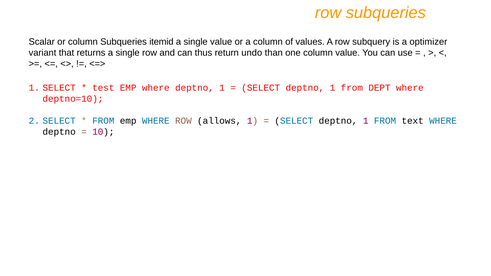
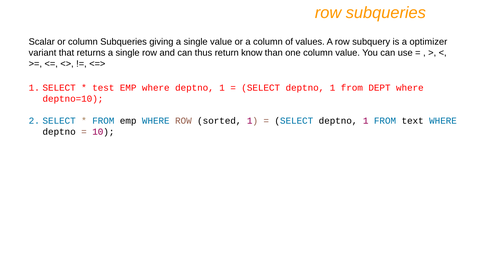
itemid: itemid -> giving
undo: undo -> know
allows: allows -> sorted
